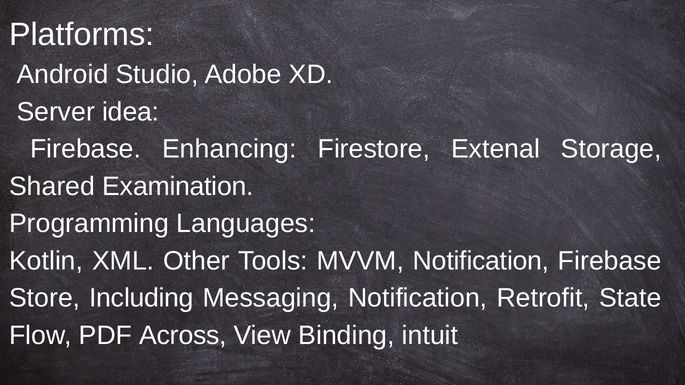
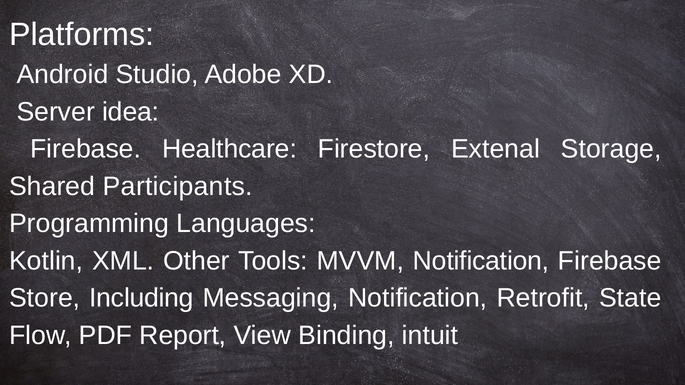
Enhancing: Enhancing -> Healthcare
Examination: Examination -> Participants
Across: Across -> Report
